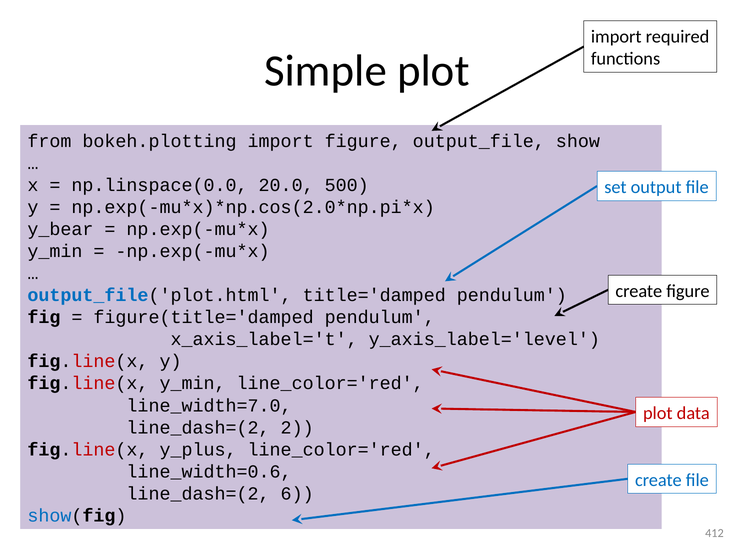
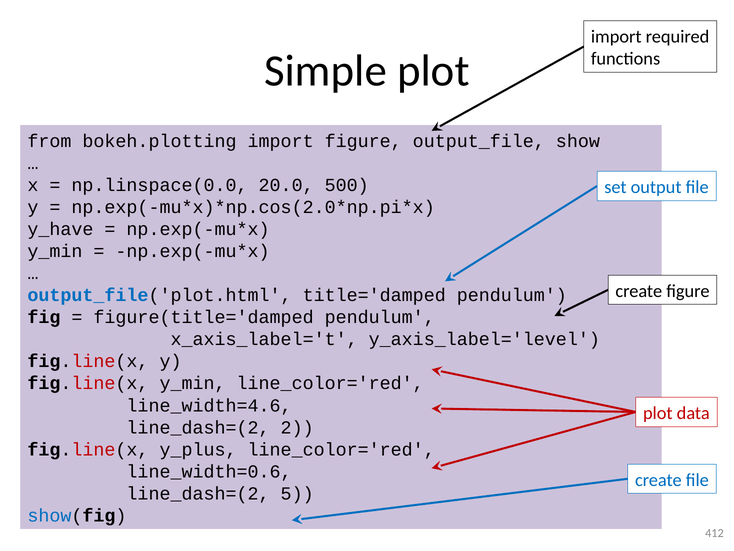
y_bear: y_bear -> y_have
line_width=7.0: line_width=7.0 -> line_width=4.6
6: 6 -> 5
